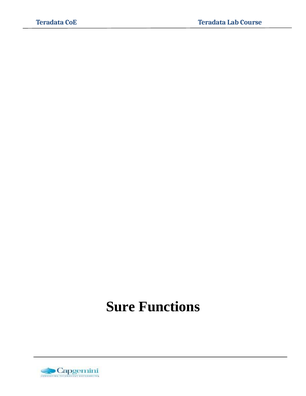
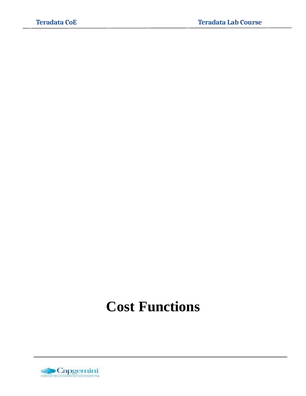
Sure: Sure -> Cost
